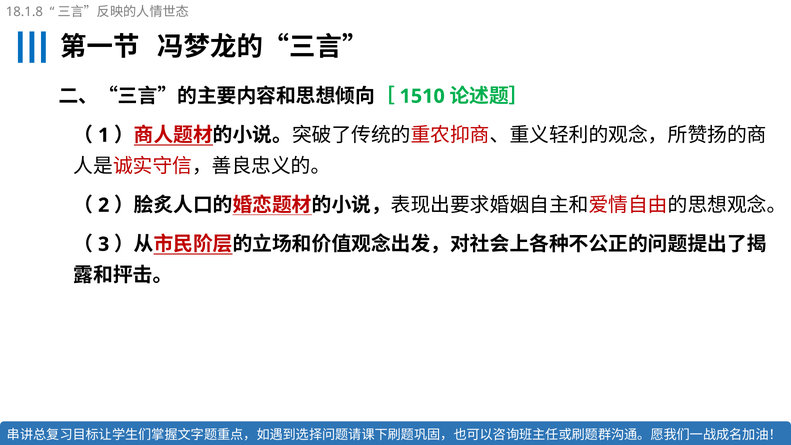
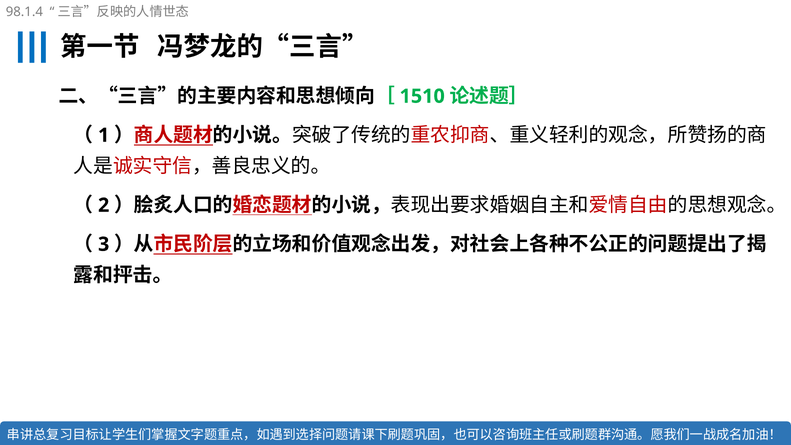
18.1.8: 18.1.8 -> 98.1.4
